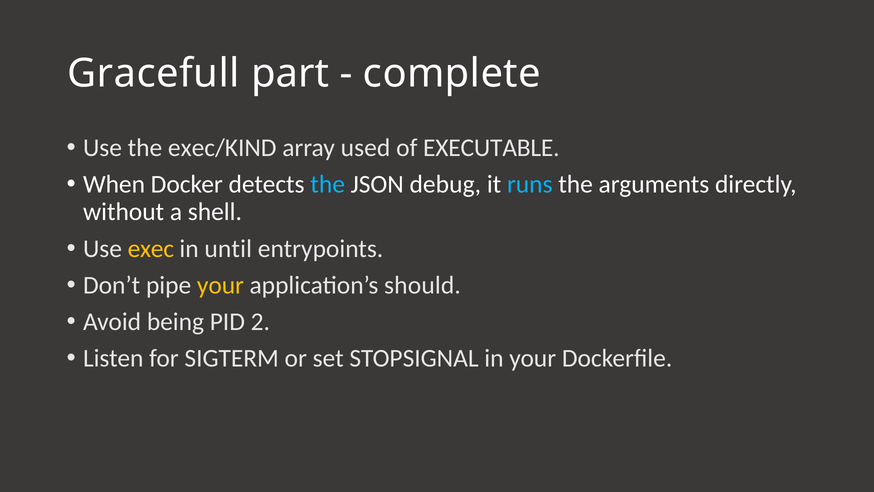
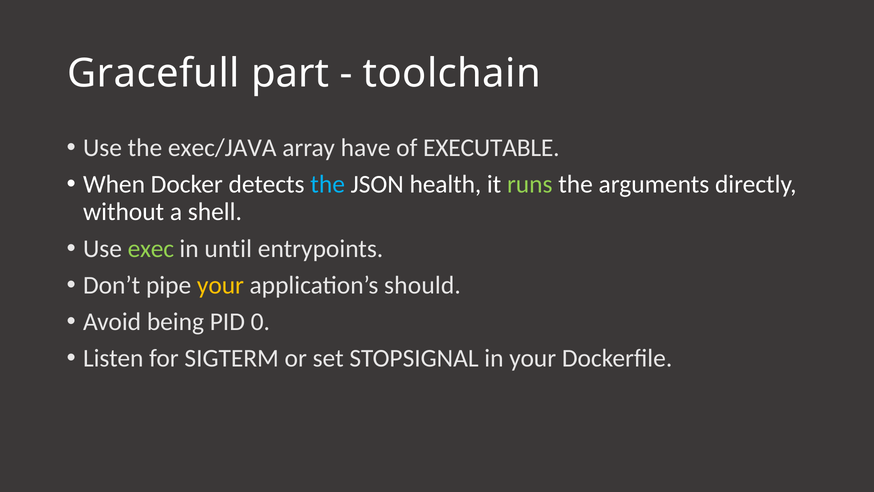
complete: complete -> toolchain
exec/KIND: exec/KIND -> exec/JAVA
used: used -> have
debug: debug -> health
runs colour: light blue -> light green
exec colour: yellow -> light green
2: 2 -> 0
